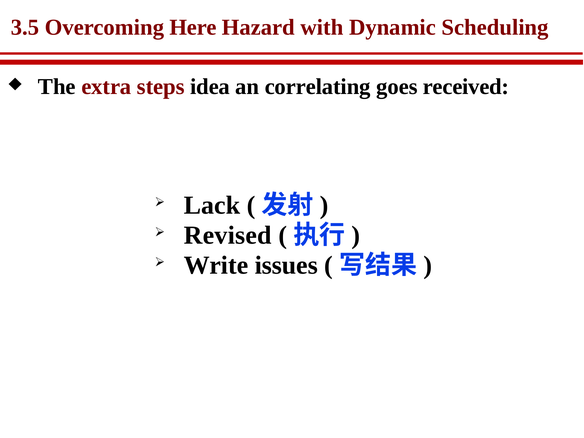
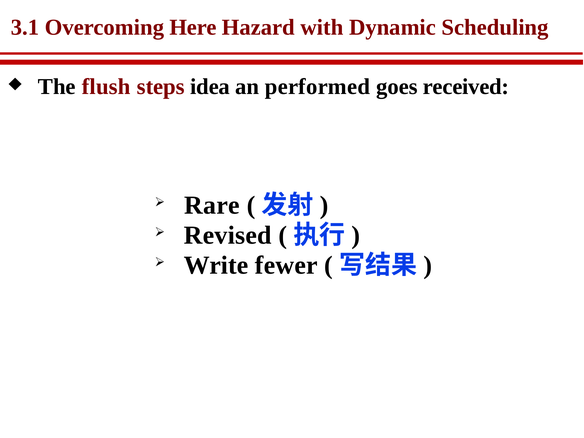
3.5: 3.5 -> 3.1
extra: extra -> flush
correlating: correlating -> performed
Lack: Lack -> Rare
issues: issues -> fewer
